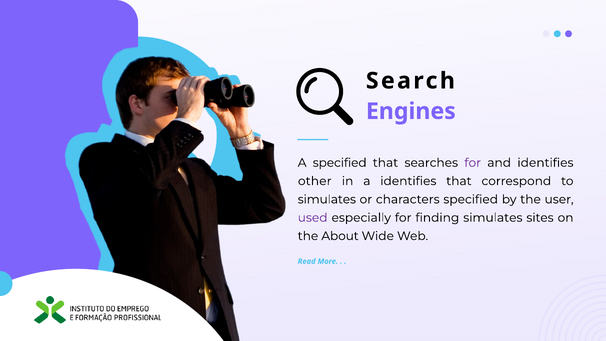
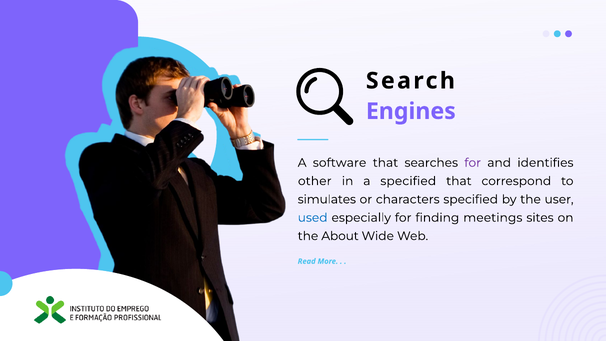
A specified: specified -> software
a identifies: identifies -> specified
used colour: purple -> blue
finding simulates: simulates -> meetings
